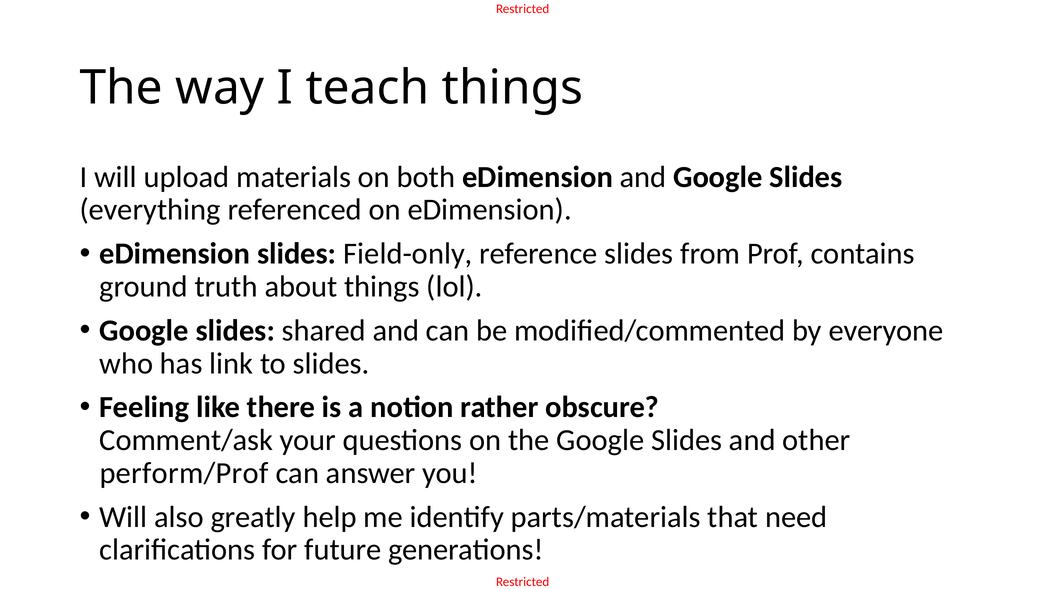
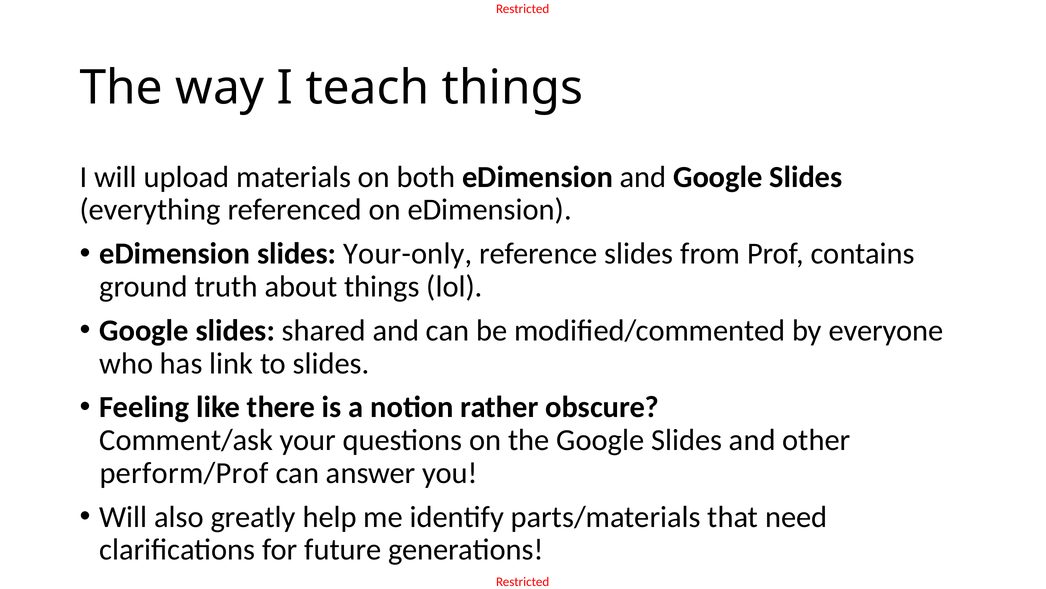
Field-only: Field-only -> Your-only
